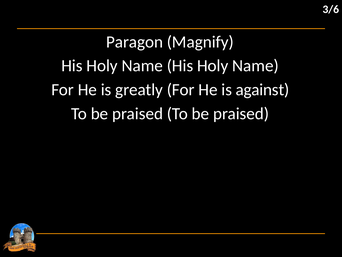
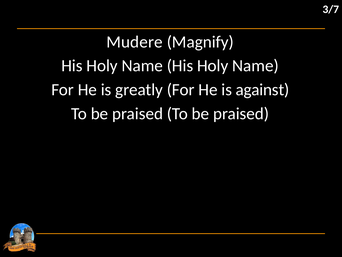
3/6: 3/6 -> 3/7
Paragon: Paragon -> Mudere
